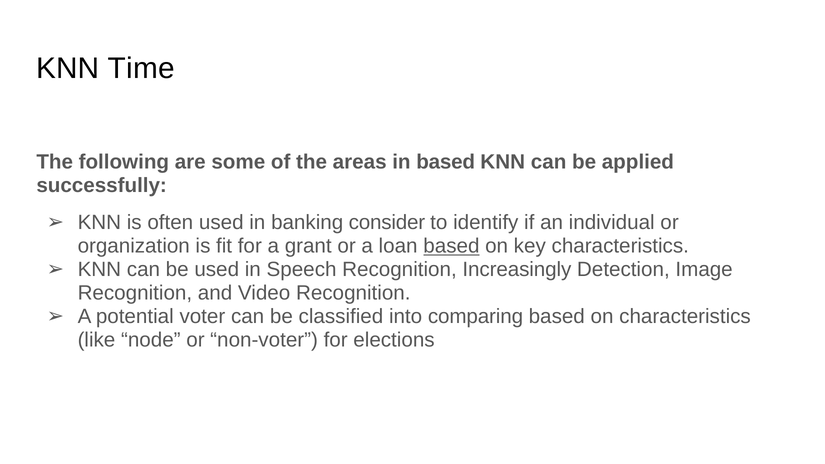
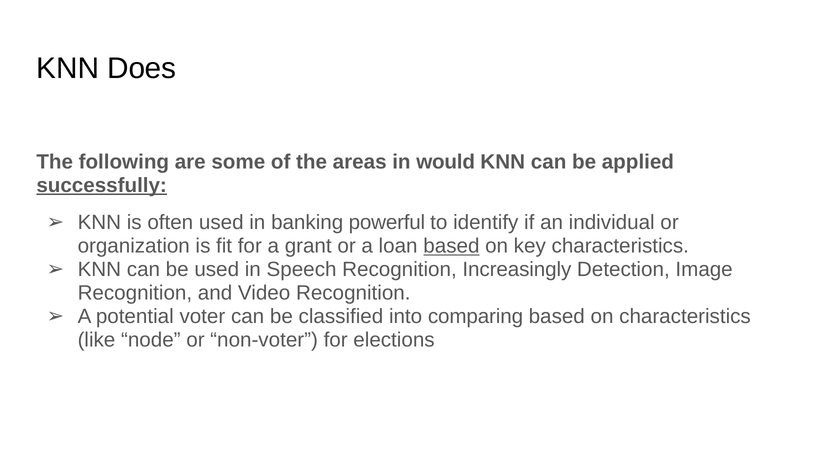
Time: Time -> Does
in based: based -> would
successfully underline: none -> present
consider: consider -> powerful
